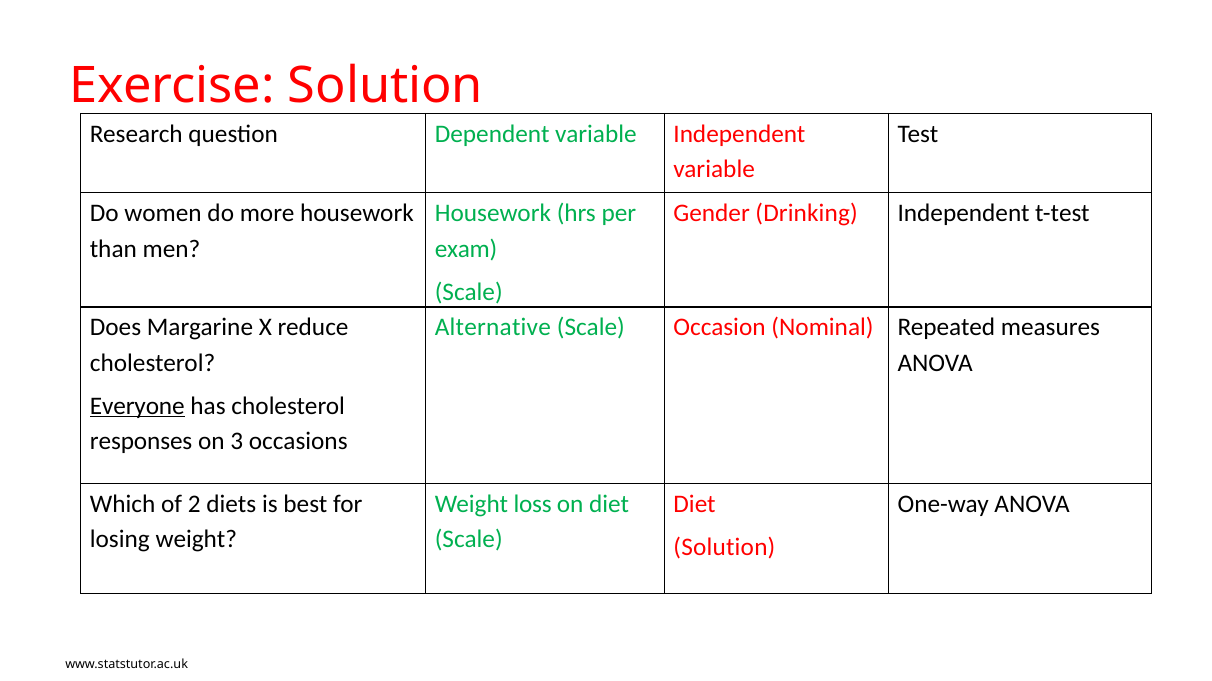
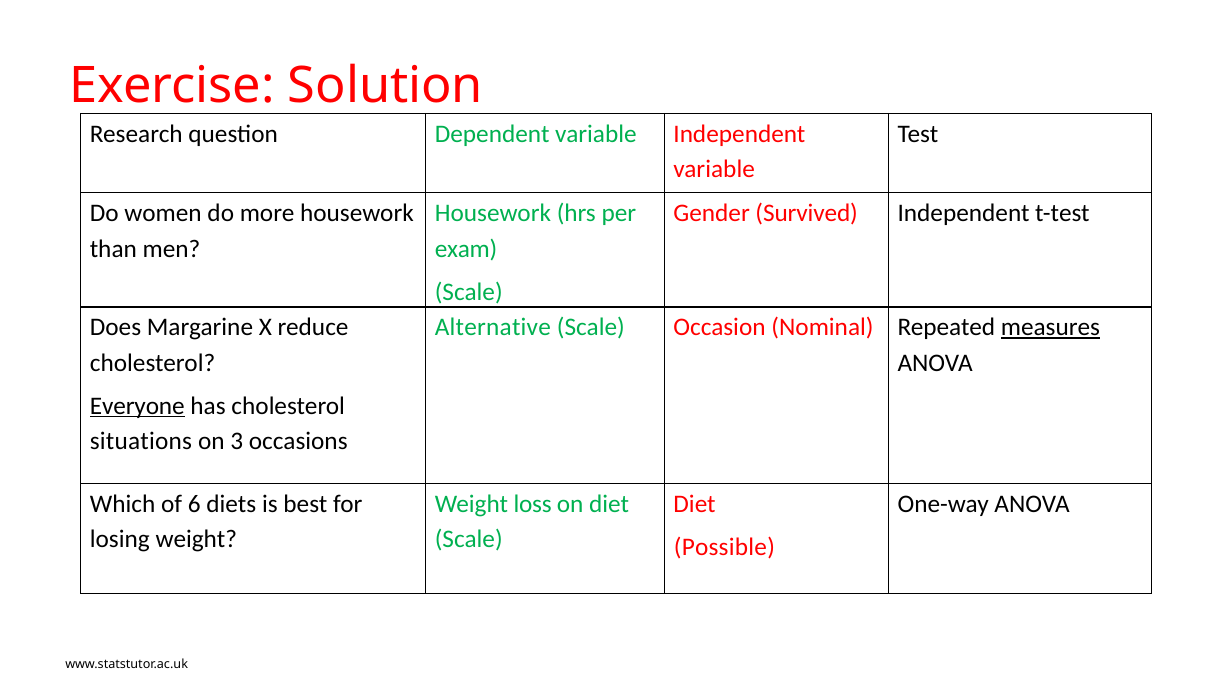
Drinking: Drinking -> Survived
measures underline: none -> present
responses: responses -> situations
2: 2 -> 6
Solution at (724, 548): Solution -> Possible
